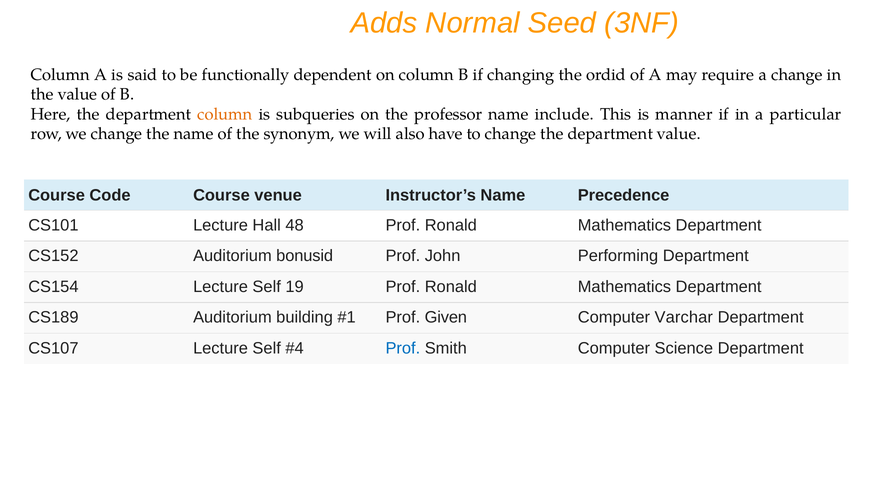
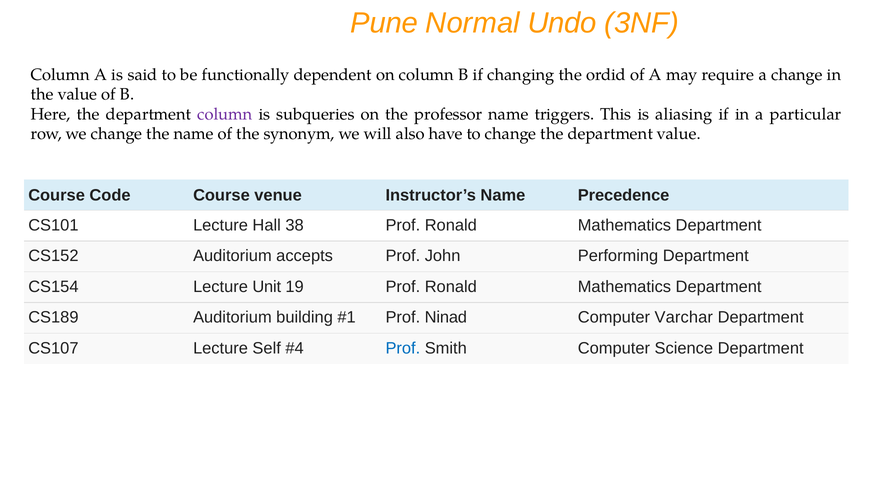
Adds: Adds -> Pune
Seed: Seed -> Undo
column at (225, 114) colour: orange -> purple
include: include -> triggers
manner: manner -> aliasing
48: 48 -> 38
bonusid: bonusid -> accepts
CS154 Lecture Self: Self -> Unit
Given: Given -> Ninad
